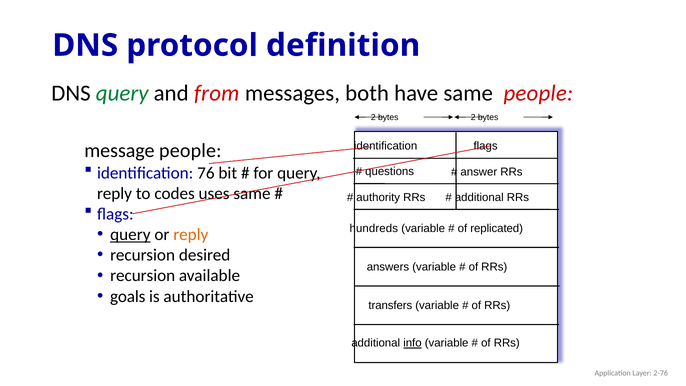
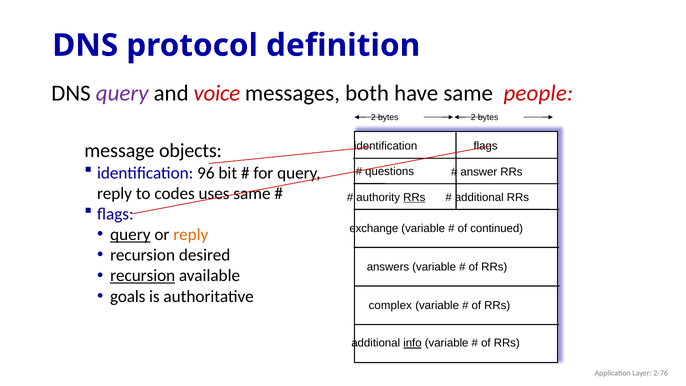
query at (122, 93) colour: green -> purple
from: from -> voice
message people: people -> objects
76: 76 -> 96
RRs at (414, 197) underline: none -> present
hundreds: hundreds -> exchange
replicated: replicated -> continued
recursion at (143, 276) underline: none -> present
transfers: transfers -> complex
